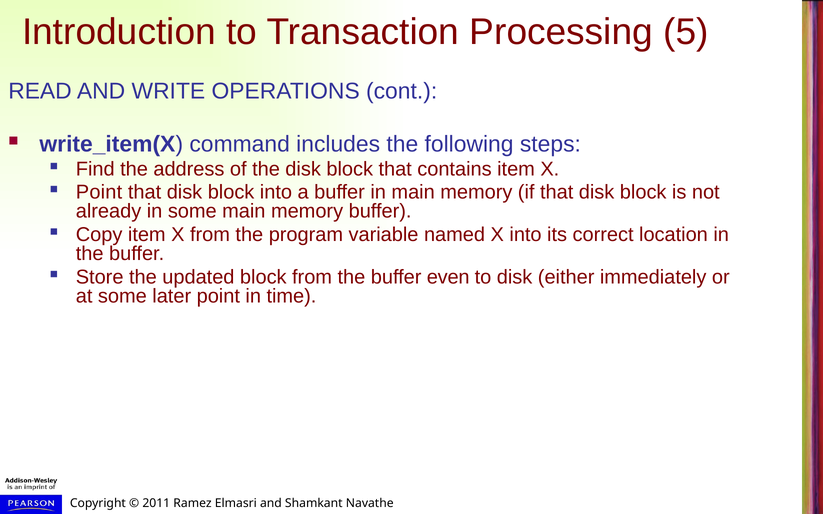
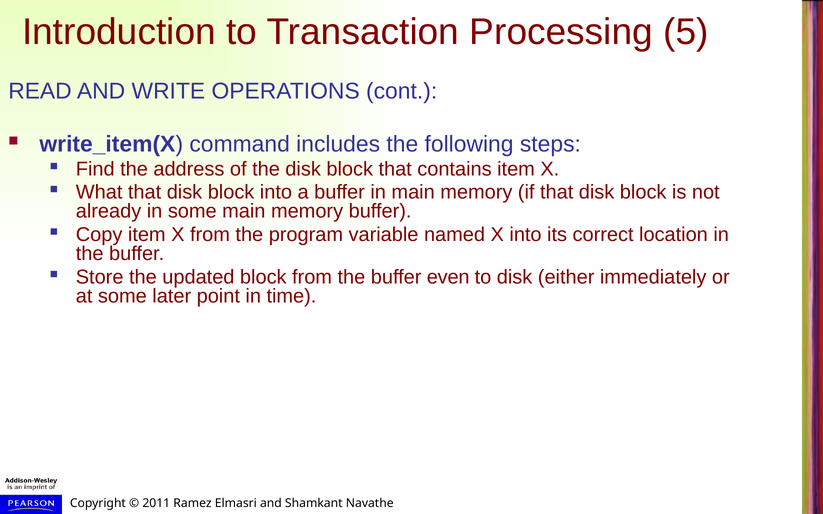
Point at (99, 192): Point -> What
